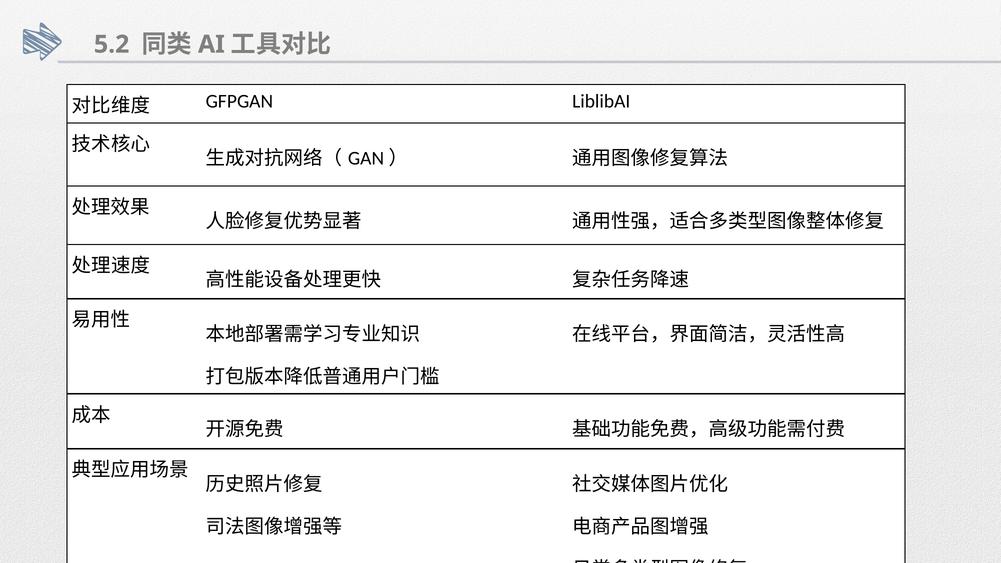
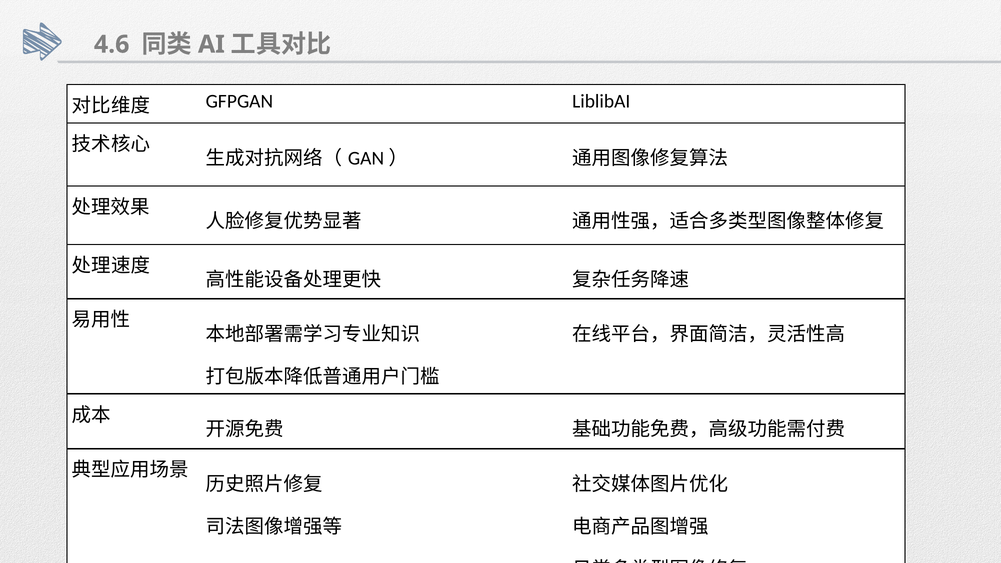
5.2: 5.2 -> 4.6
